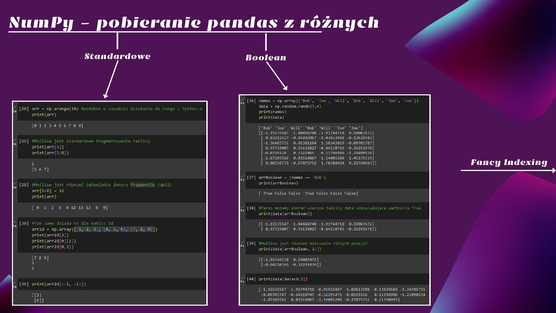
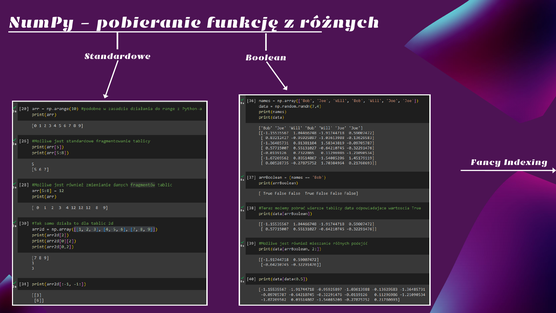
pandas: pandas -> funkcję
